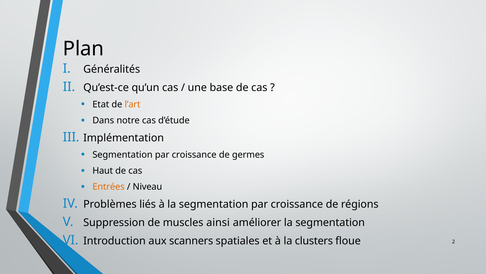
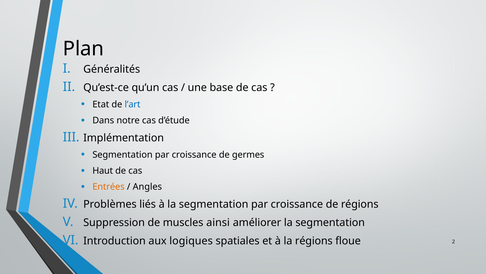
l’art colour: orange -> blue
Niveau: Niveau -> Angles
scanners: scanners -> logiques
la clusters: clusters -> régions
